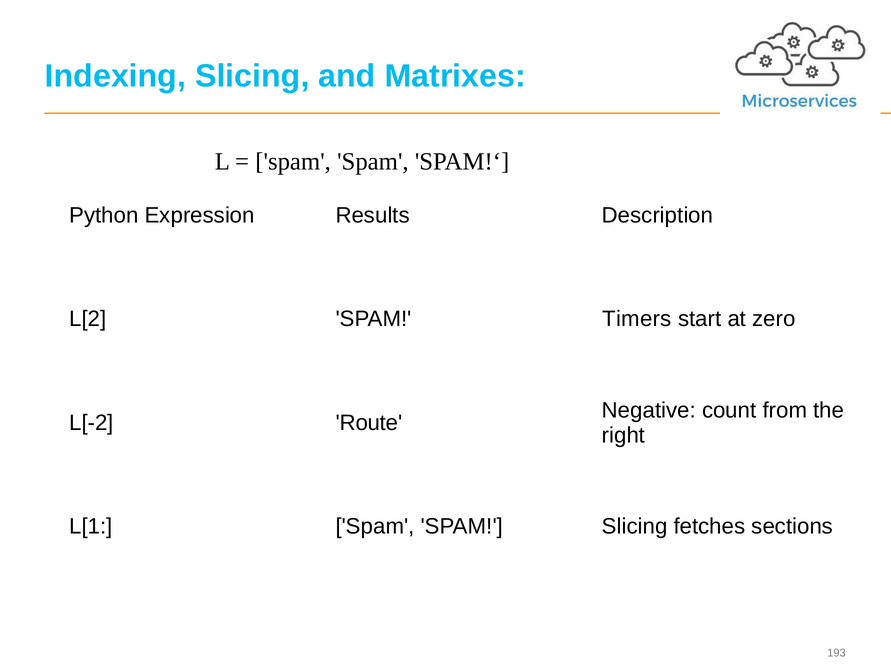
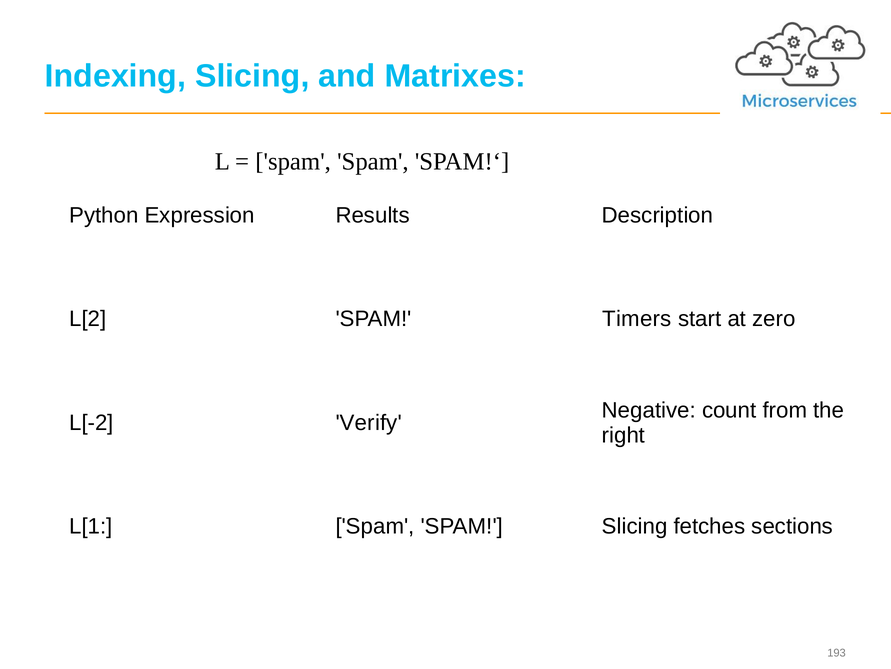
Route: Route -> Verify
